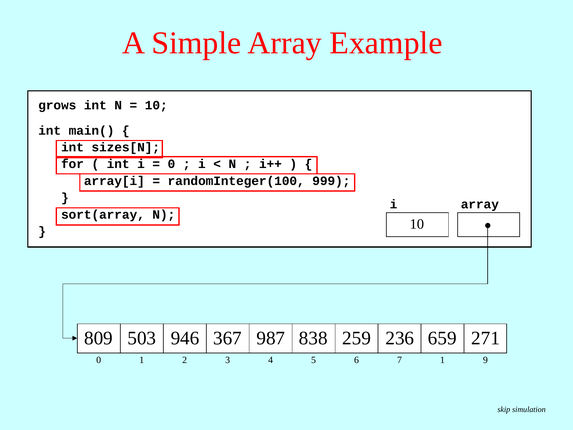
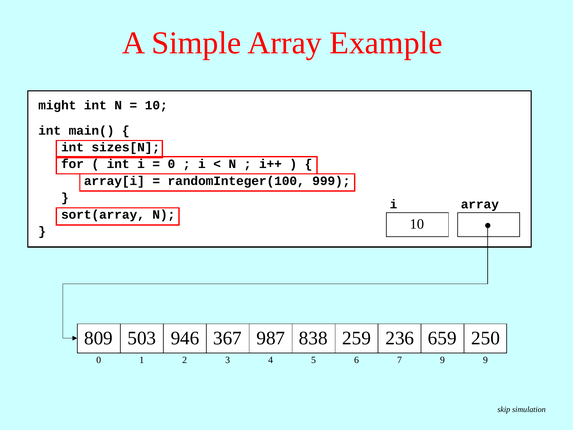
grows: grows -> might
271: 271 -> 250
7 1: 1 -> 9
